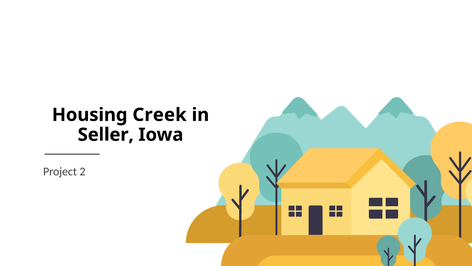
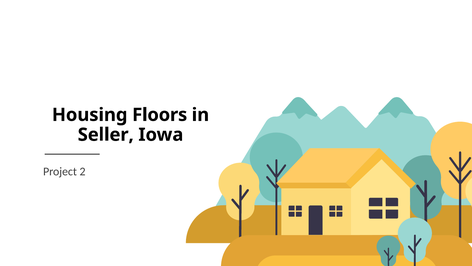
Creek: Creek -> Floors
